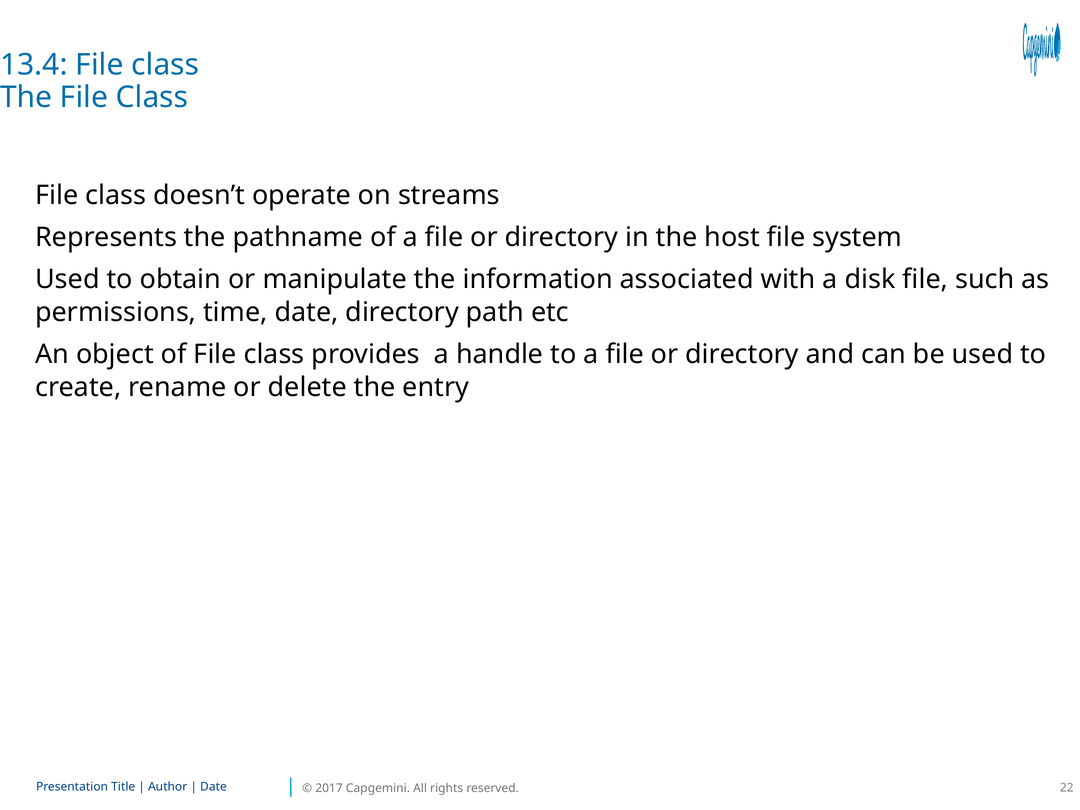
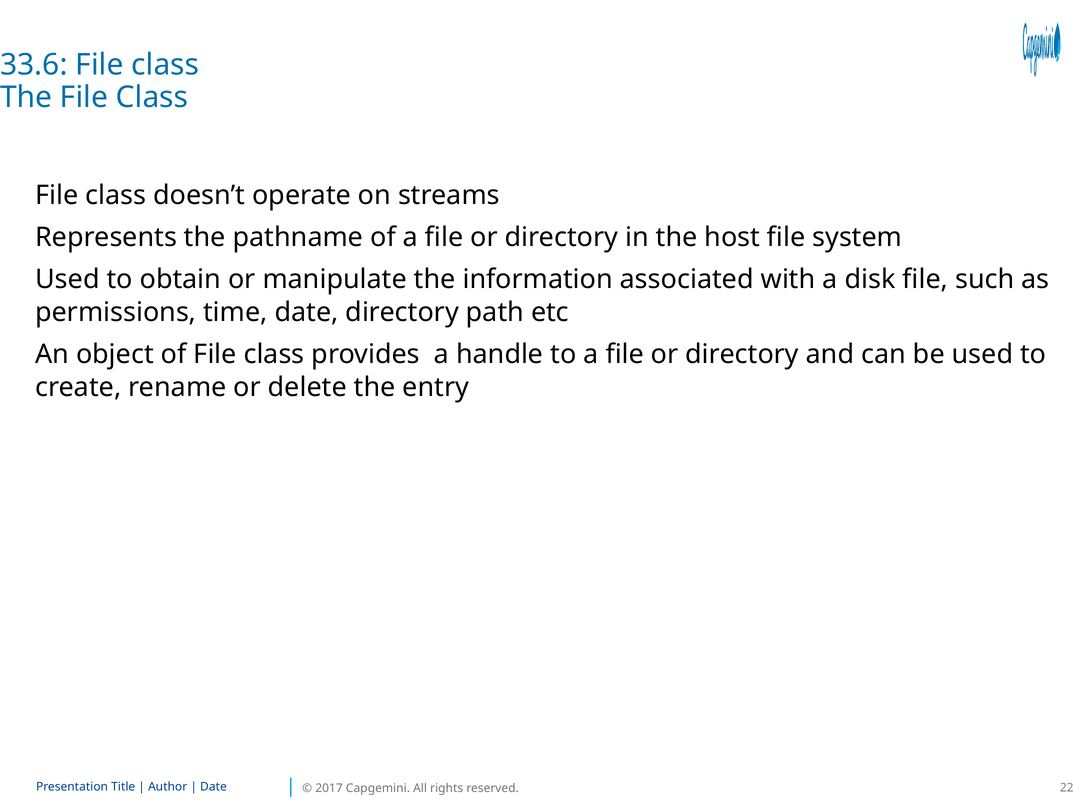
13.4: 13.4 -> 33.6
